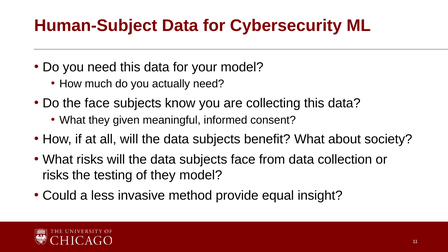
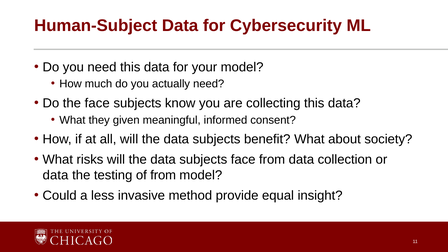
risks at (56, 175): risks -> data
of they: they -> from
